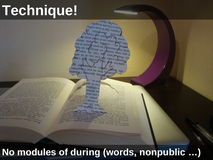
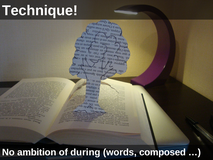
modules: modules -> ambition
nonpublic: nonpublic -> composed
